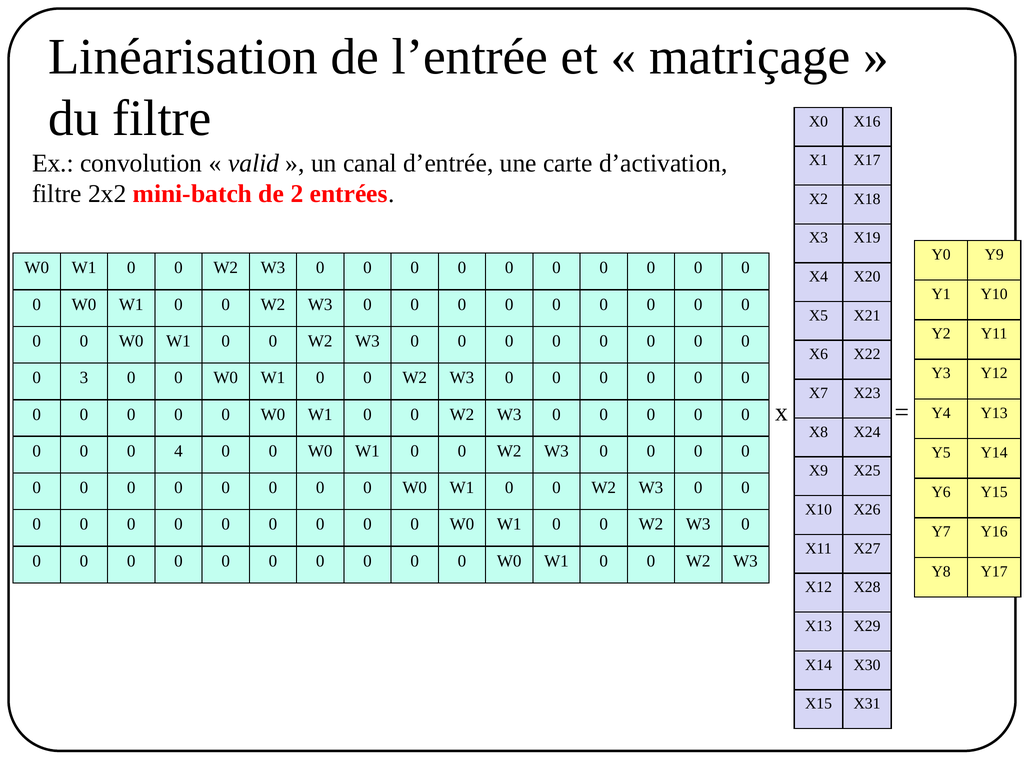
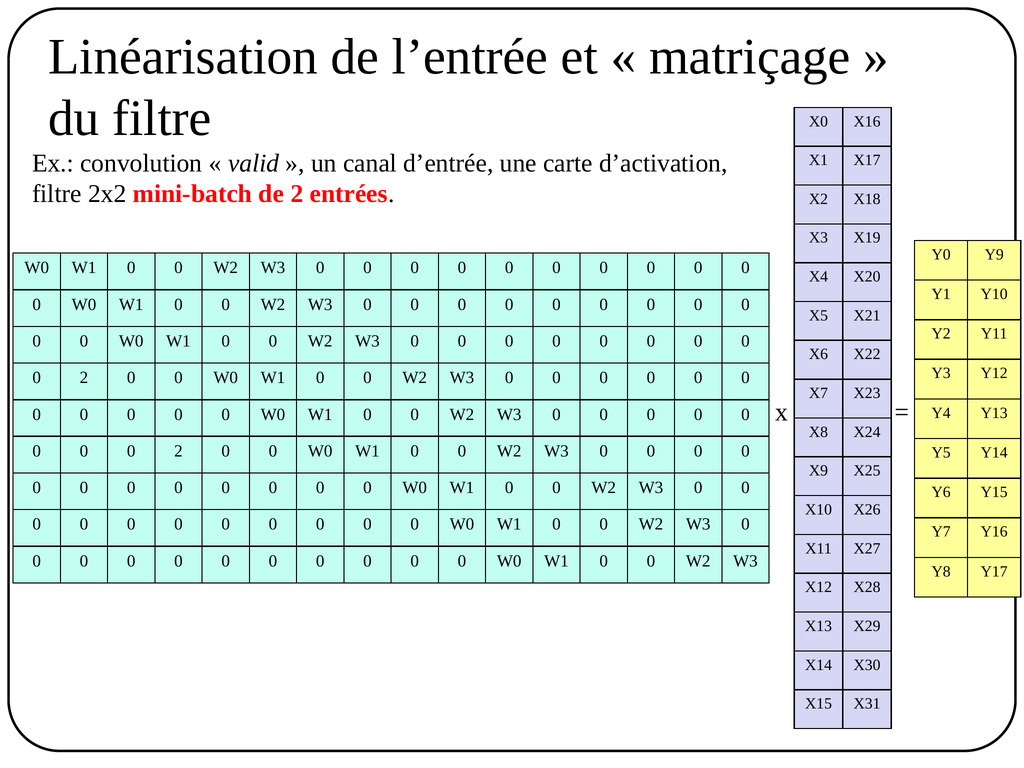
3 at (84, 378): 3 -> 2
4 at (179, 451): 4 -> 2
